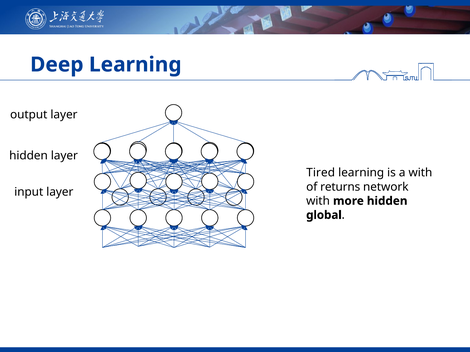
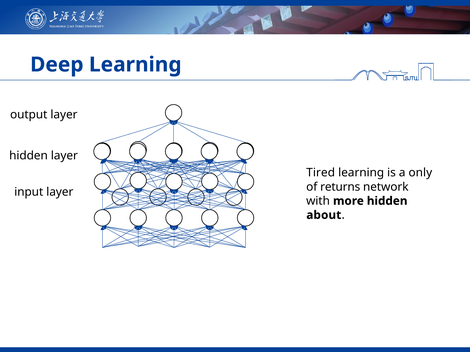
a with: with -> only
global: global -> about
